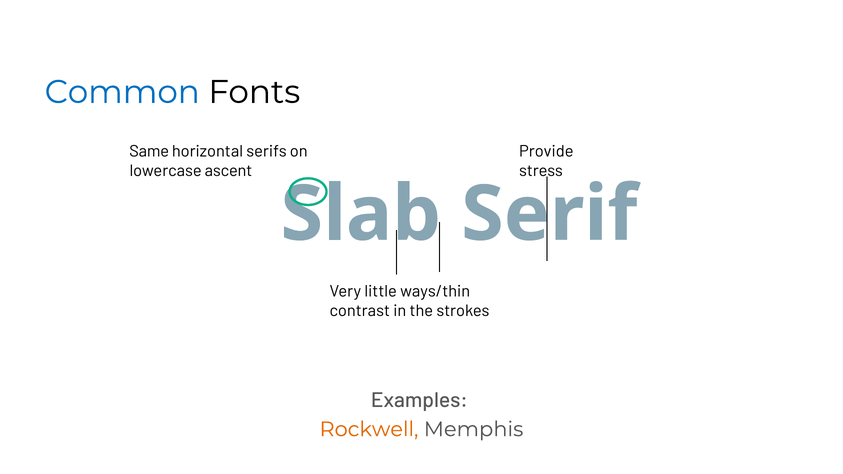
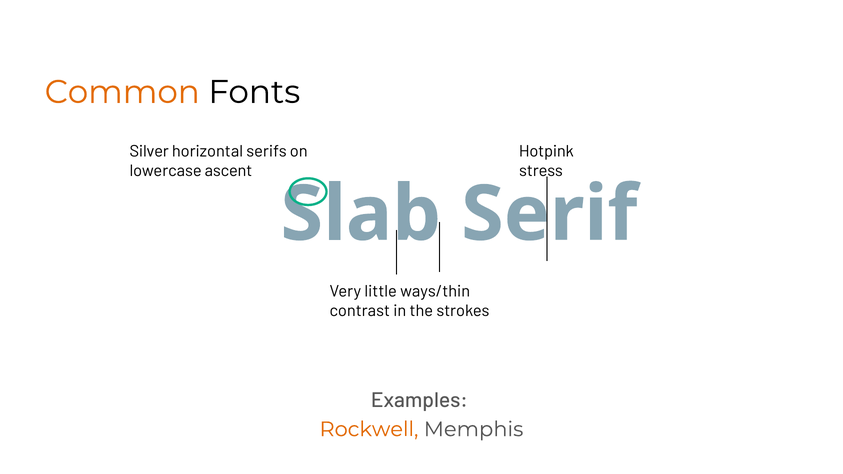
Common colour: blue -> orange
Provide: Provide -> Hotpink
Same: Same -> Silver
